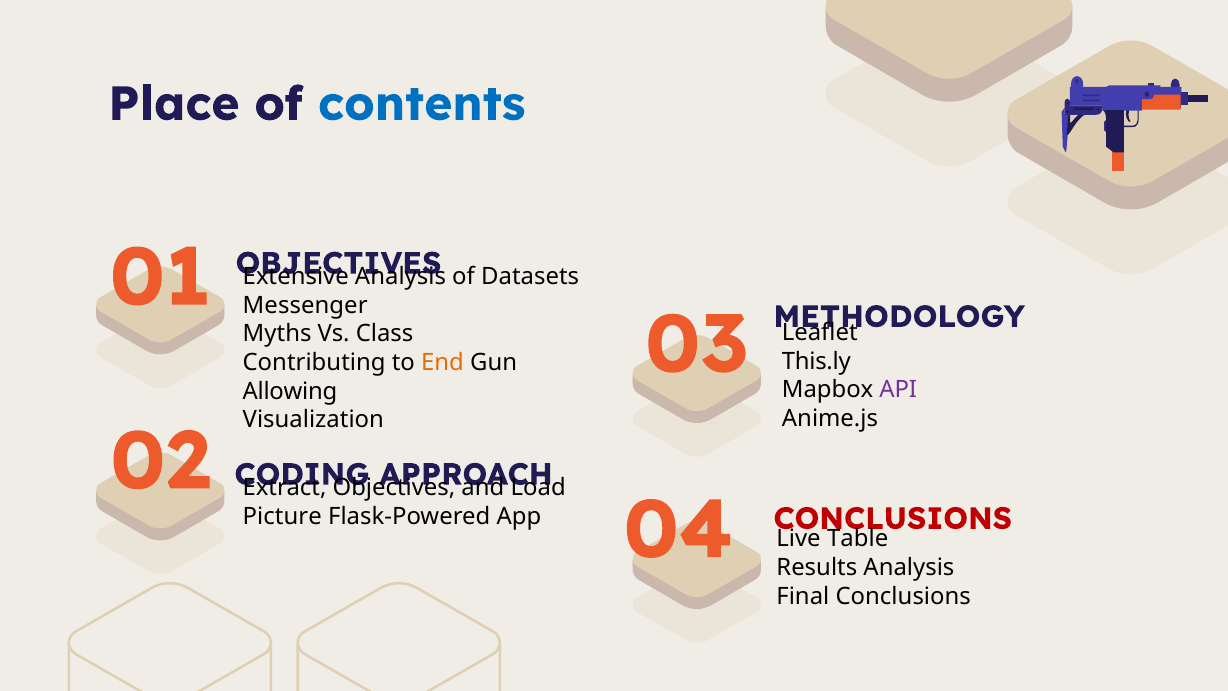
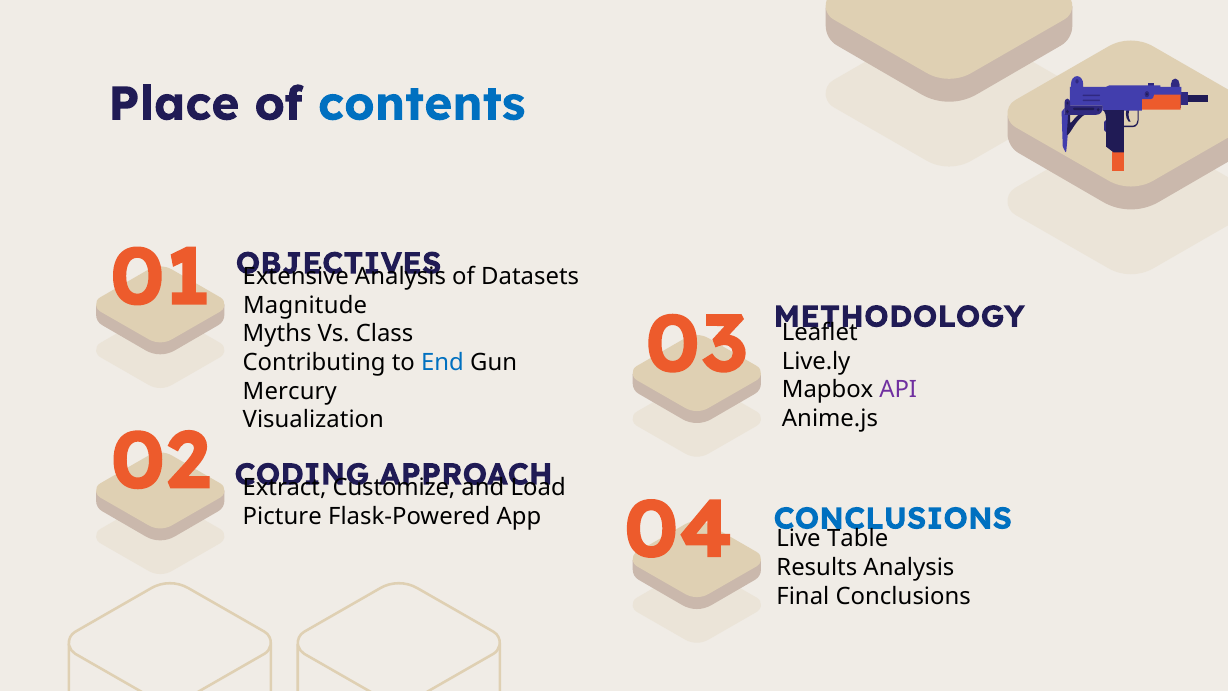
Messenger: Messenger -> Magnitude
This.ly: This.ly -> Live.ly
End colour: orange -> blue
Allowing: Allowing -> Mercury
Objectives at (394, 488): Objectives -> Customize
CONCLUSIONS at (893, 519) colour: red -> blue
